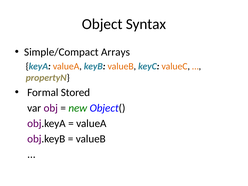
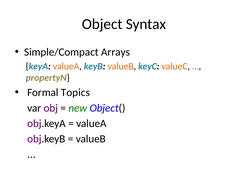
Stored: Stored -> Topics
